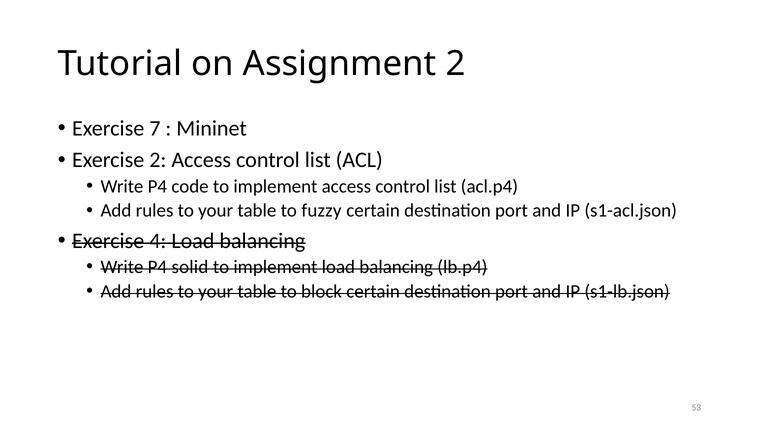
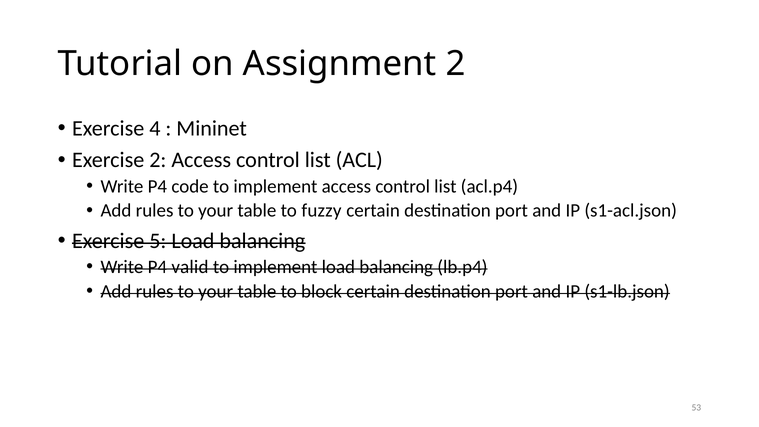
7: 7 -> 4
4: 4 -> 5
solid: solid -> valid
